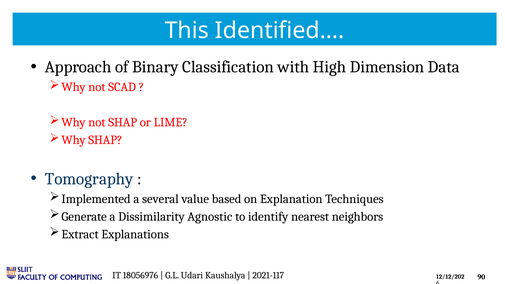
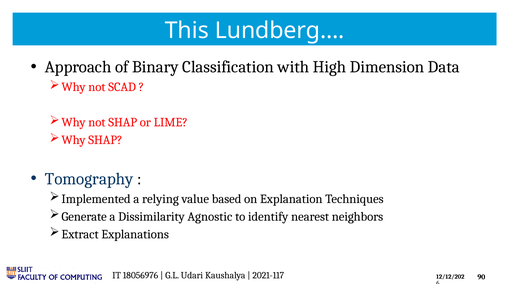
Identified…: Identified… -> Lundberg…
several: several -> relying
